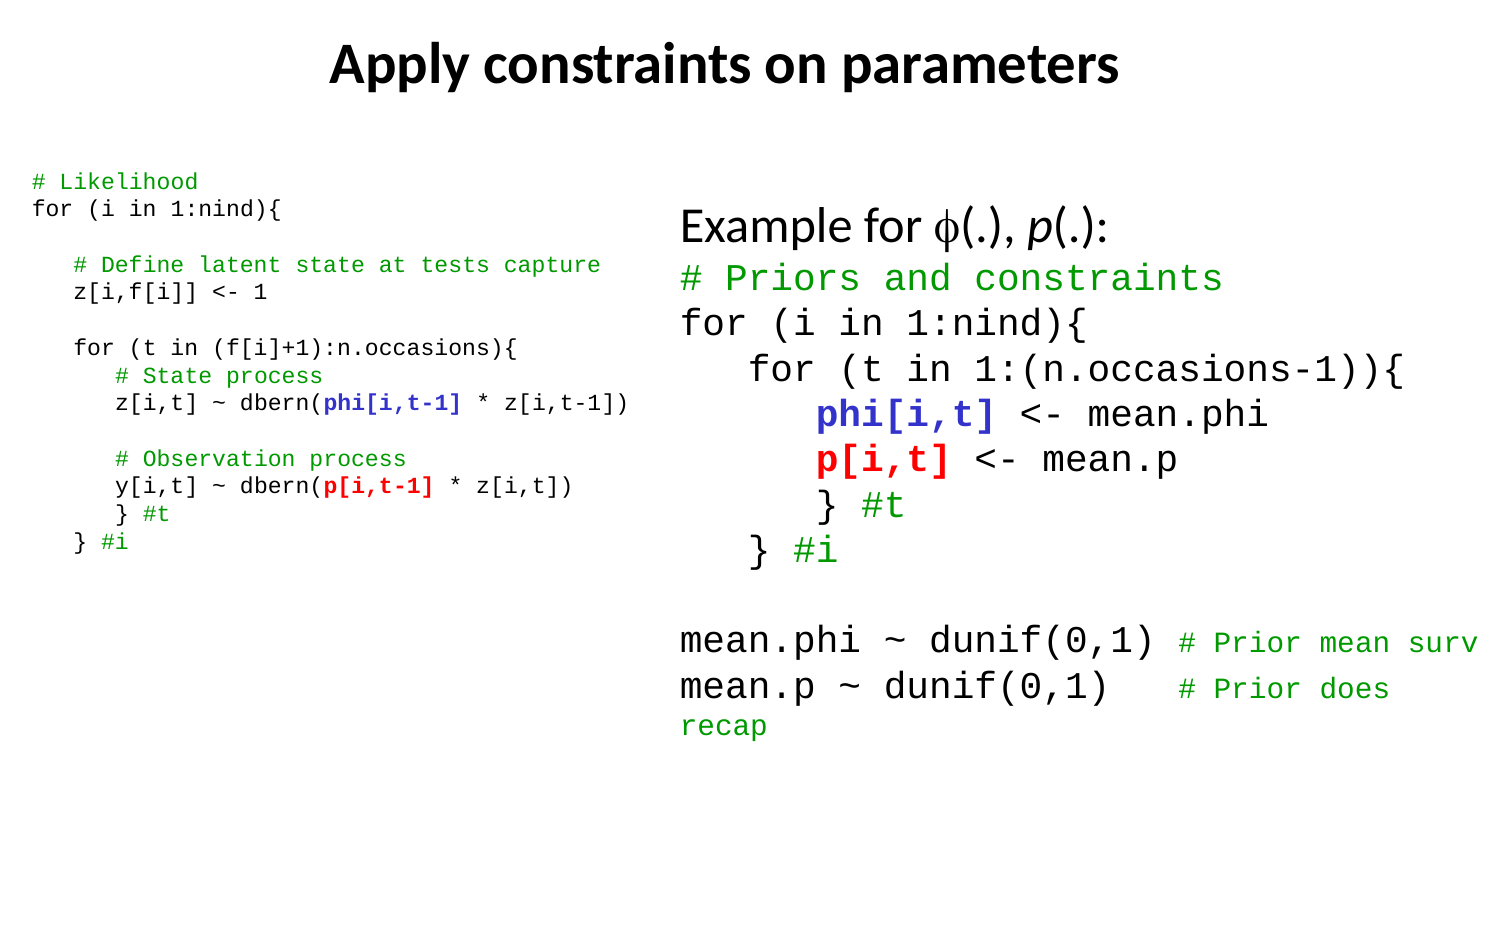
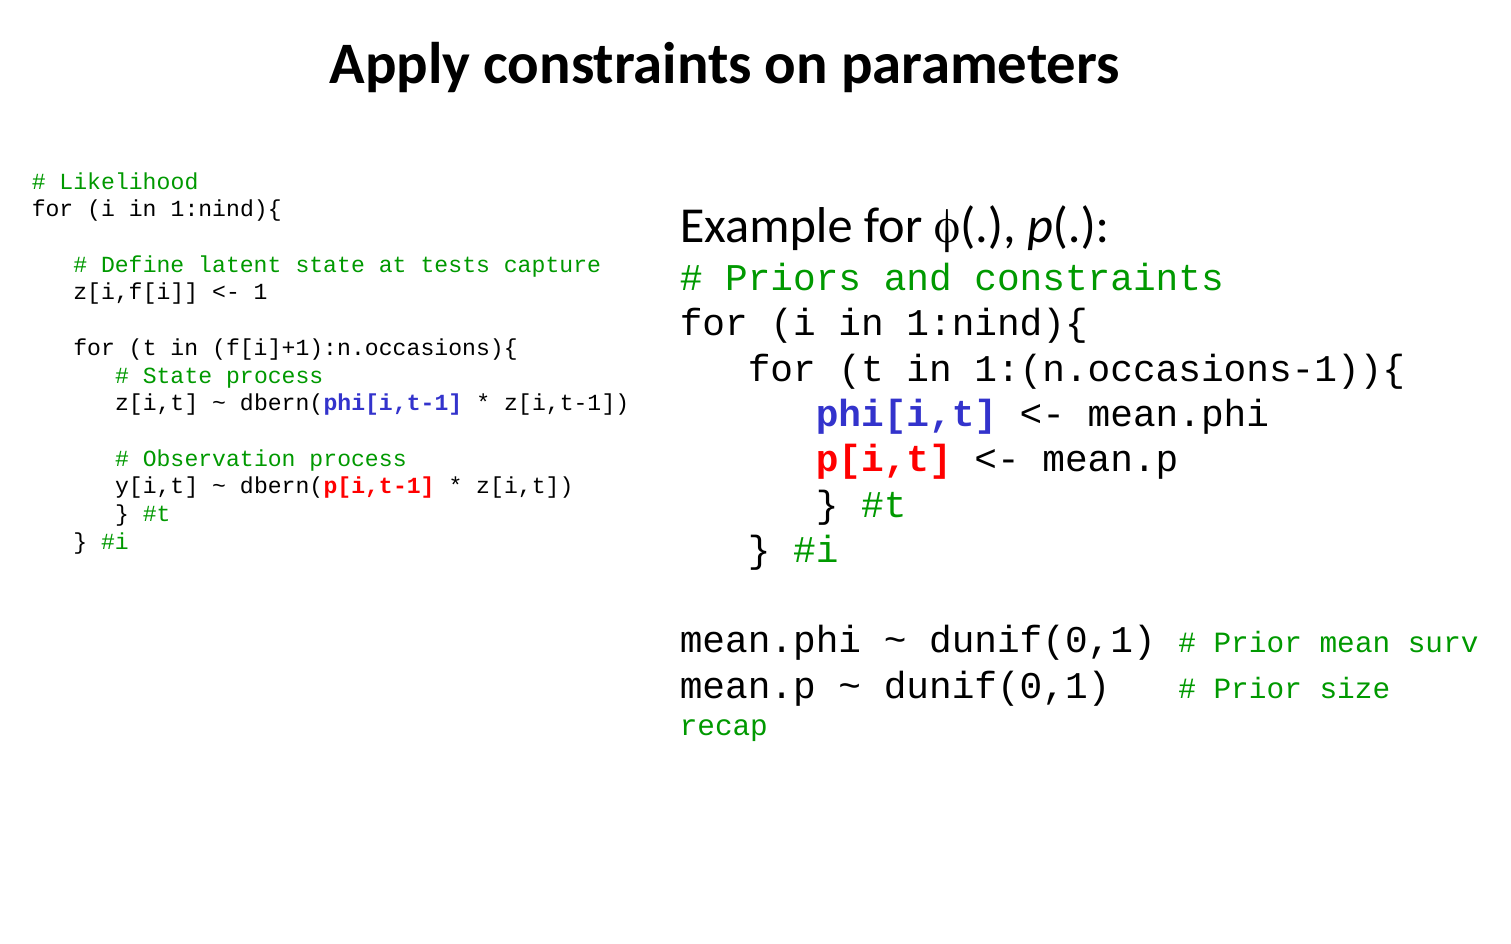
does: does -> size
